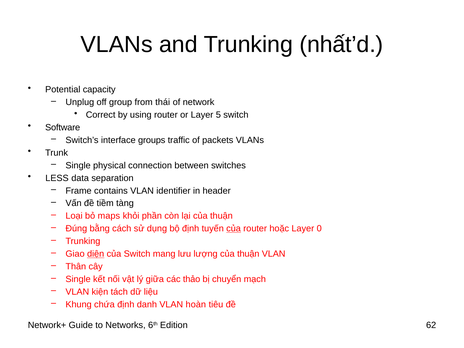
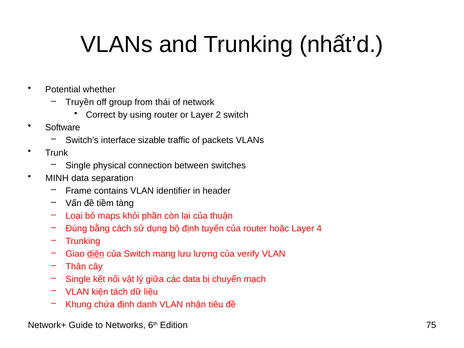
capacity: capacity -> whether
Unplug: Unplug -> Truyền
5: 5 -> 2
groups: groups -> sizable
LESS: LESS -> MINH
của at (234, 229) underline: present -> none
0: 0 -> 4
lượng của thuận: thuận -> verify
các thảo: thảo -> data
hoàn: hoàn -> nhận
62: 62 -> 75
